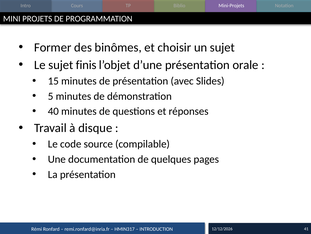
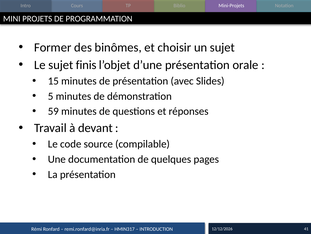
40: 40 -> 59
disque: disque -> devant
